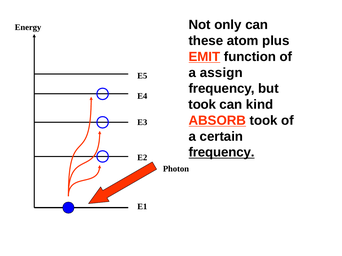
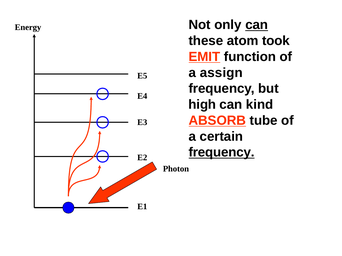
can at (257, 25) underline: none -> present
plus: plus -> took
took at (202, 105): took -> high
ABSORB took: took -> tube
